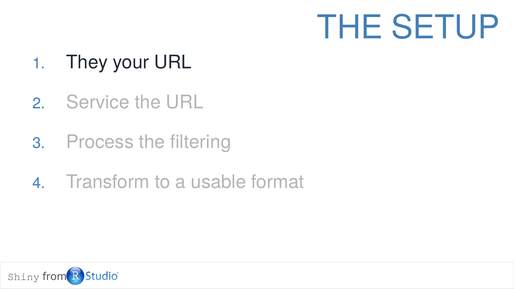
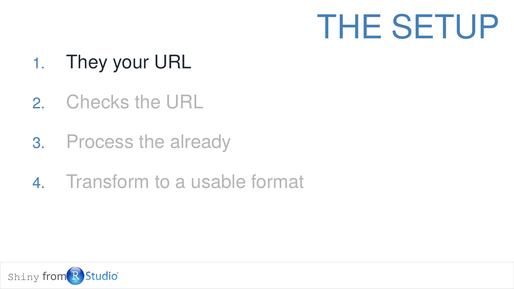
Service: Service -> Checks
filtering: filtering -> already
